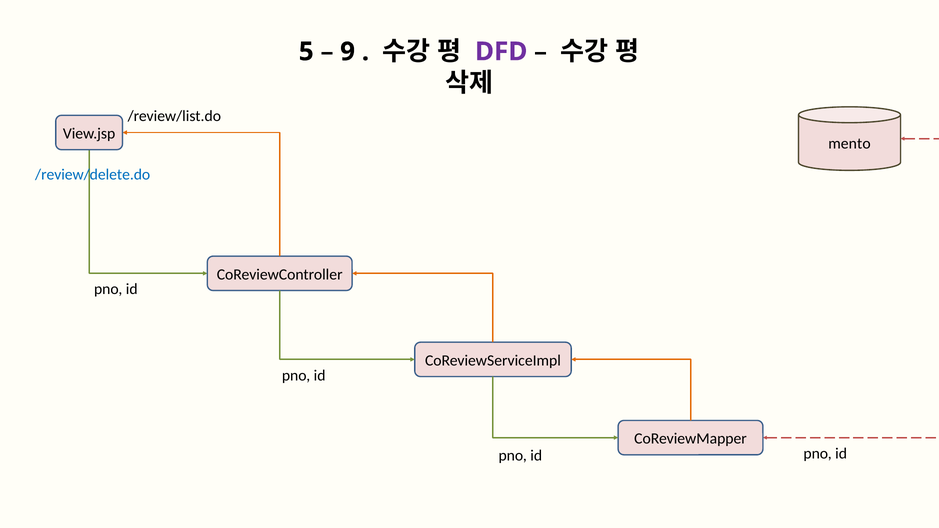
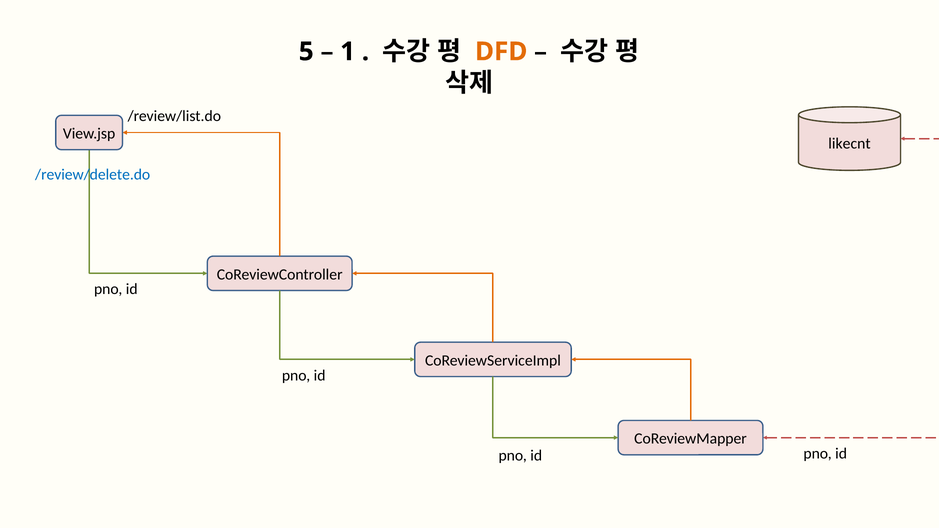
9: 9 -> 1
DFD colour: purple -> orange
mento: mento -> likecnt
